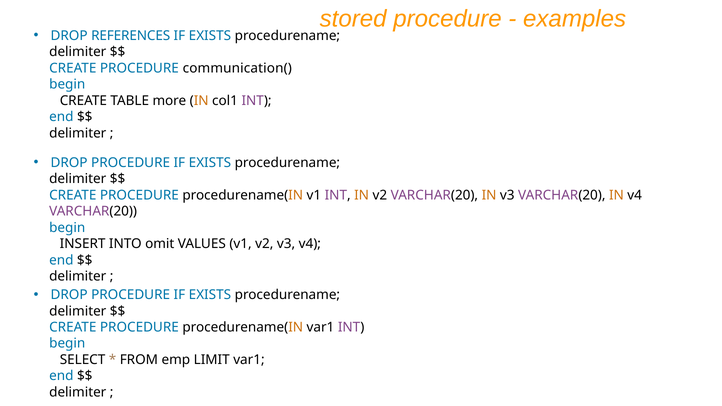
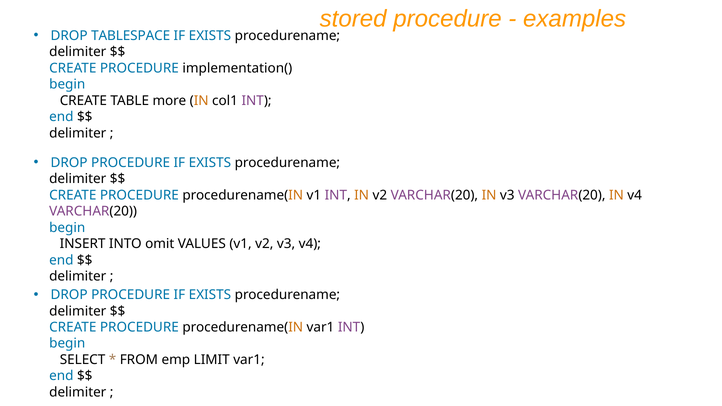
REFERENCES: REFERENCES -> TABLESPACE
communication(: communication( -> implementation(
